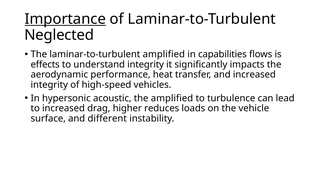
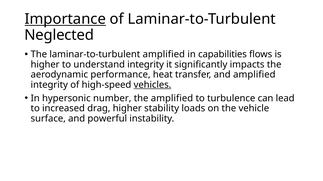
effects at (45, 65): effects -> higher
and increased: increased -> amplified
vehicles underline: none -> present
acoustic: acoustic -> number
reduces: reduces -> stability
different: different -> powerful
